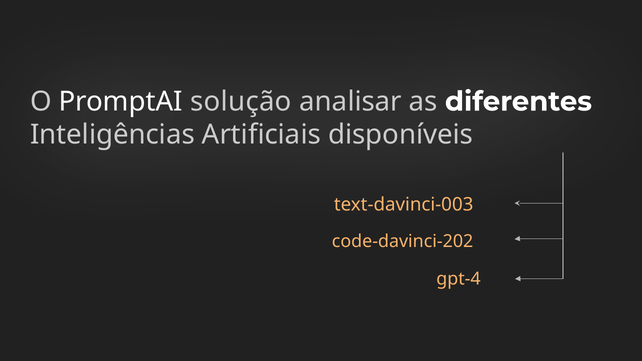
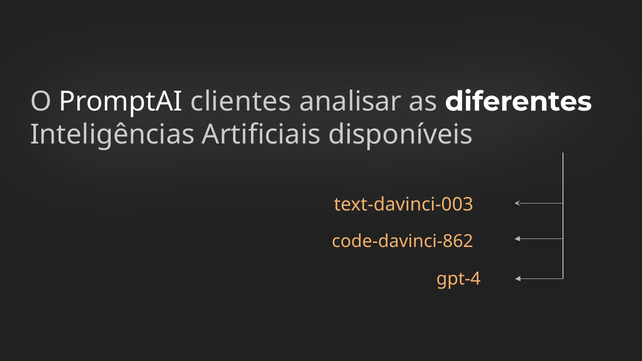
solução: solução -> clientes
code-davinci-202: code-davinci-202 -> code-davinci-862
